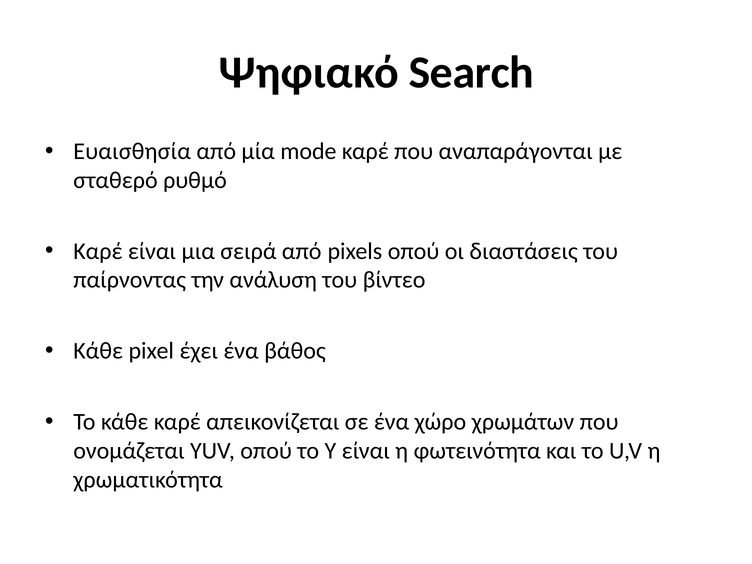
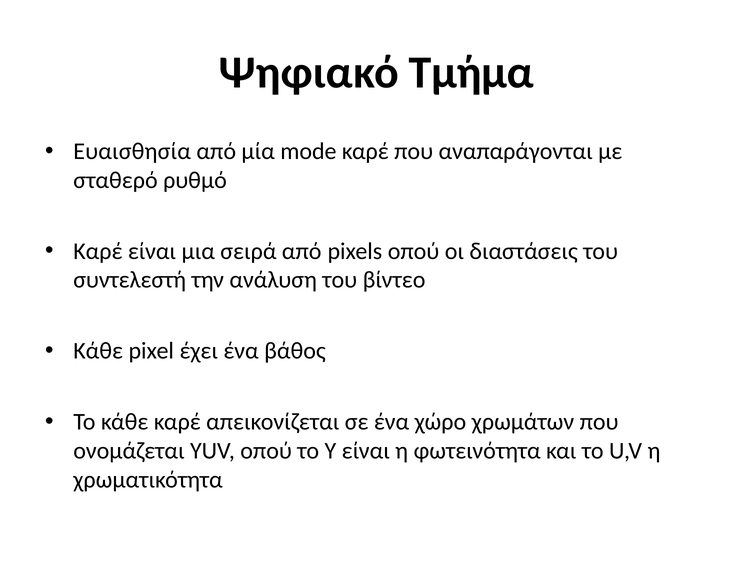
Search: Search -> Τμήμα
παίρνοντας: παίρνοντας -> συντελεστή
